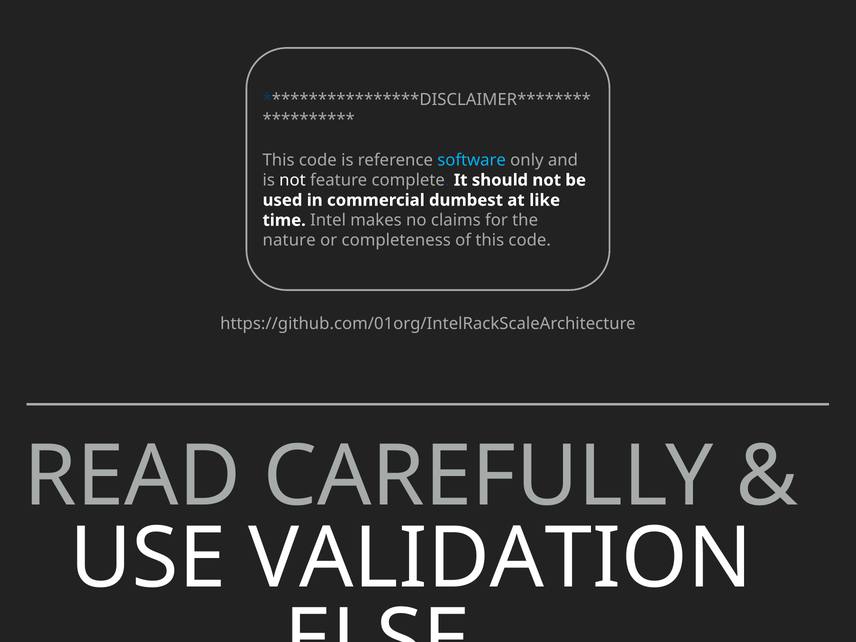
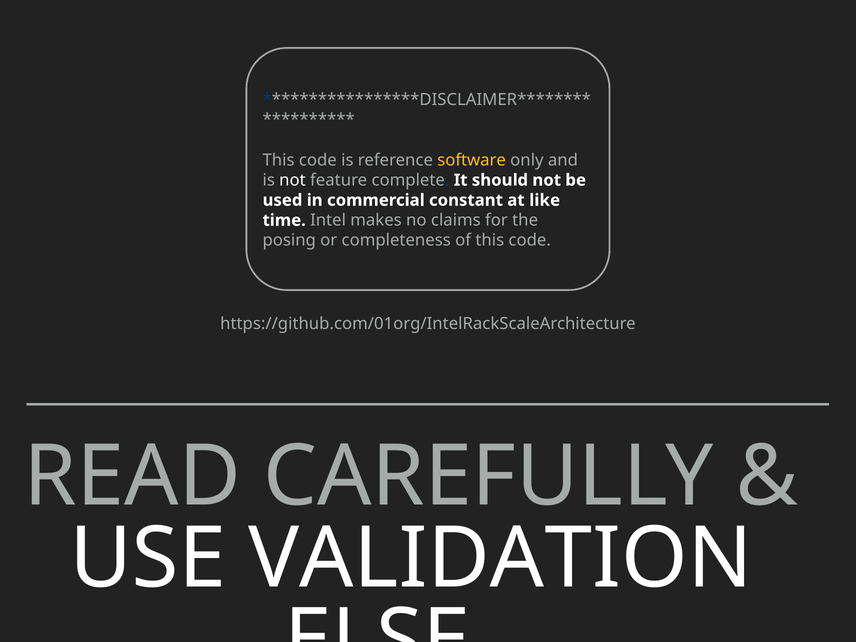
software colour: light blue -> yellow
dumbest: dumbest -> constant
nature: nature -> posing
